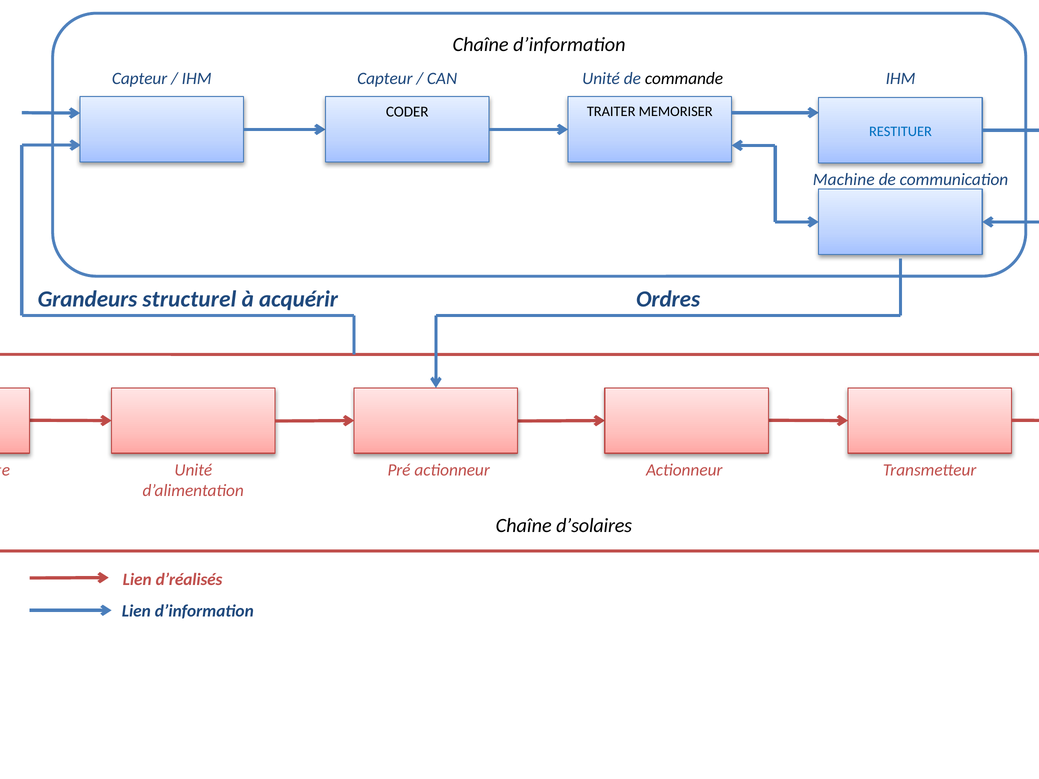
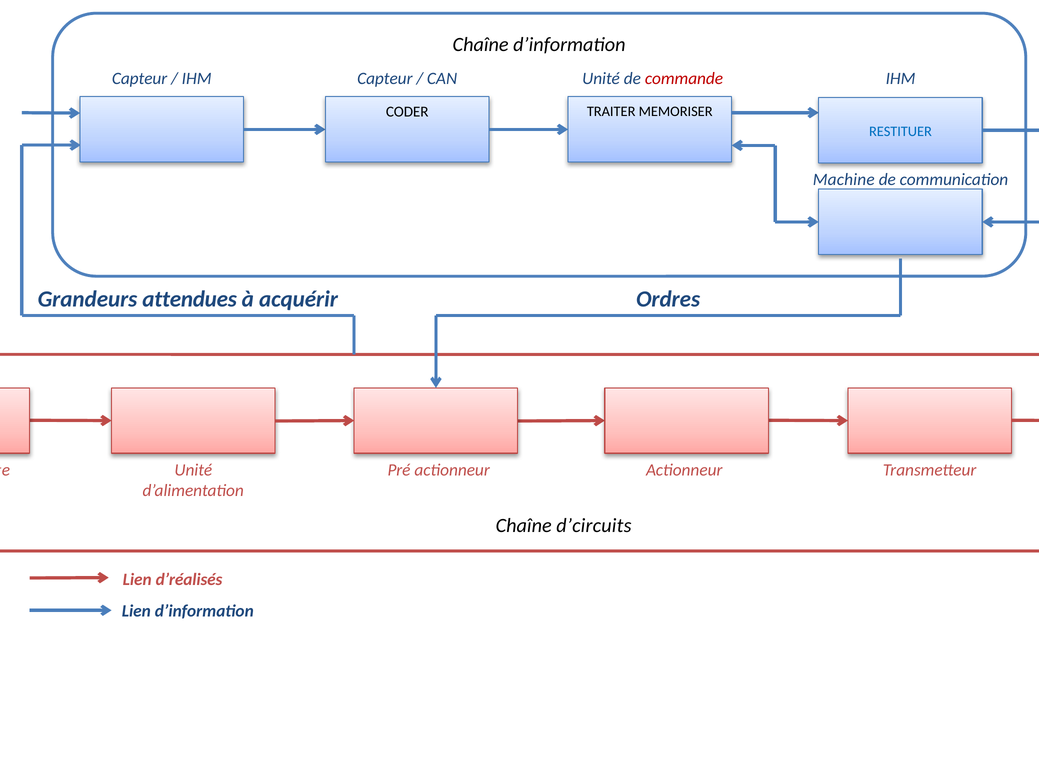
commande colour: black -> red
structurel: structurel -> attendues
d’solaires: d’solaires -> d’circuits
